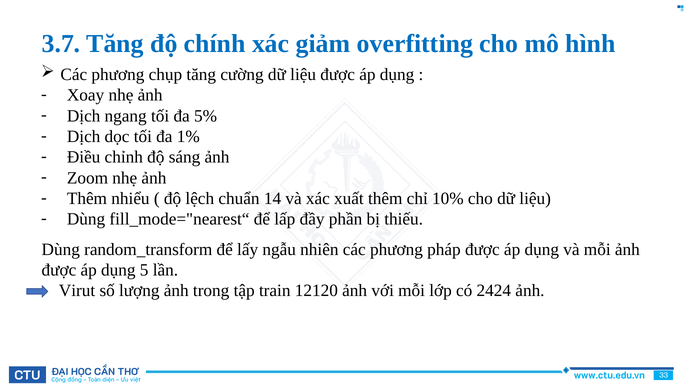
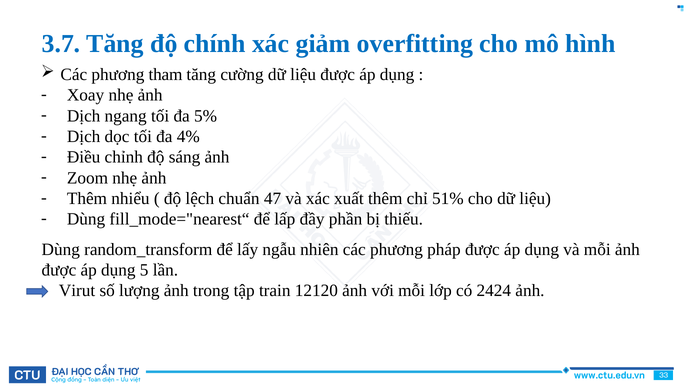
chụp: chụp -> tham
1%: 1% -> 4%
14: 14 -> 47
10%: 10% -> 51%
